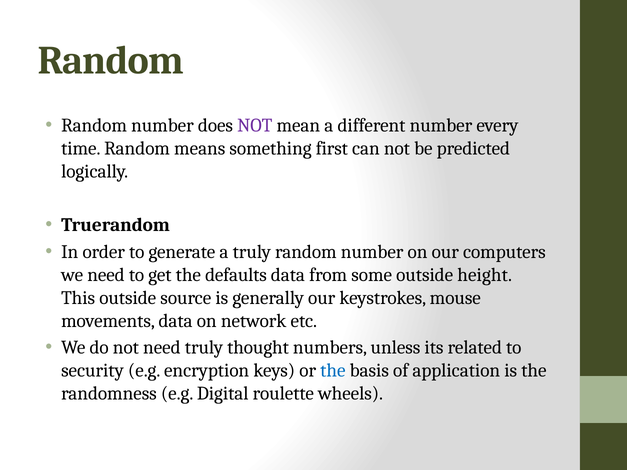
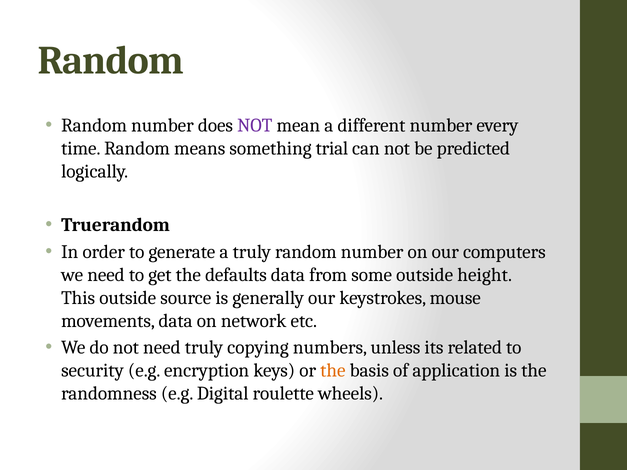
first: first -> trial
thought: thought -> copying
the at (333, 371) colour: blue -> orange
